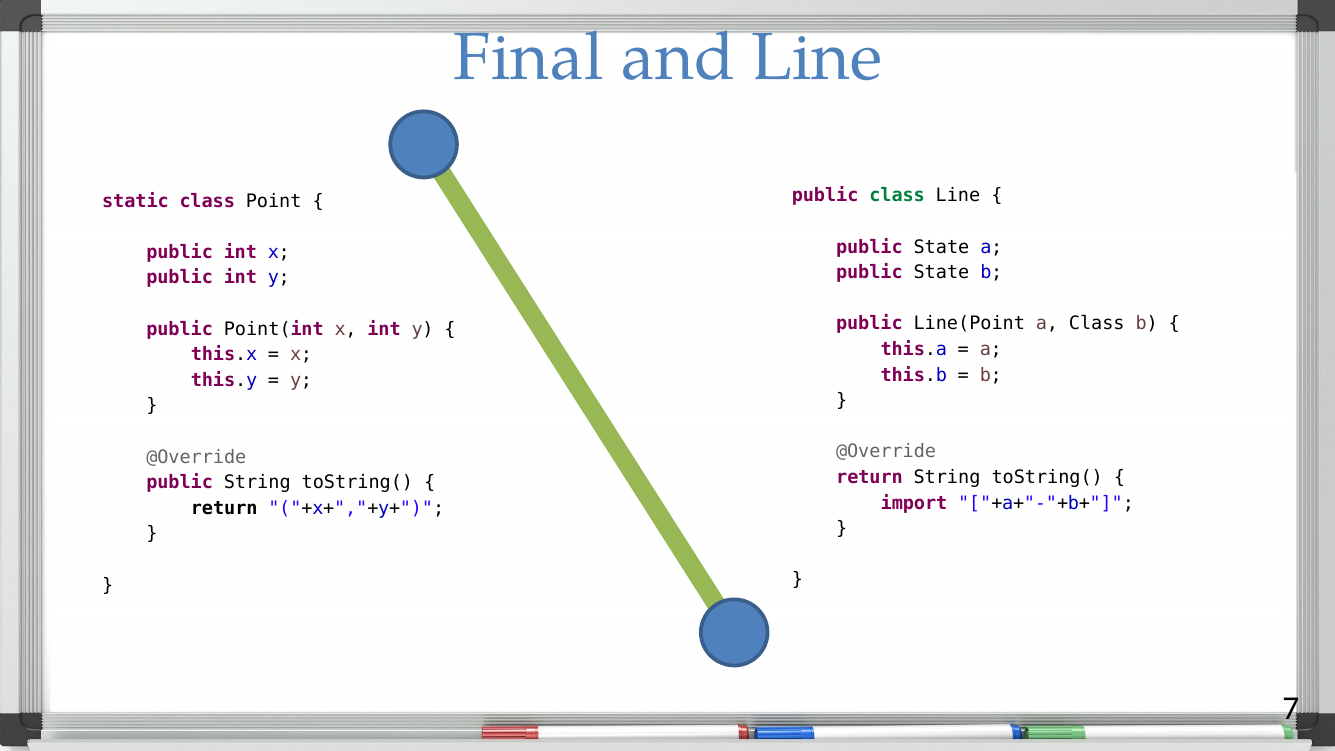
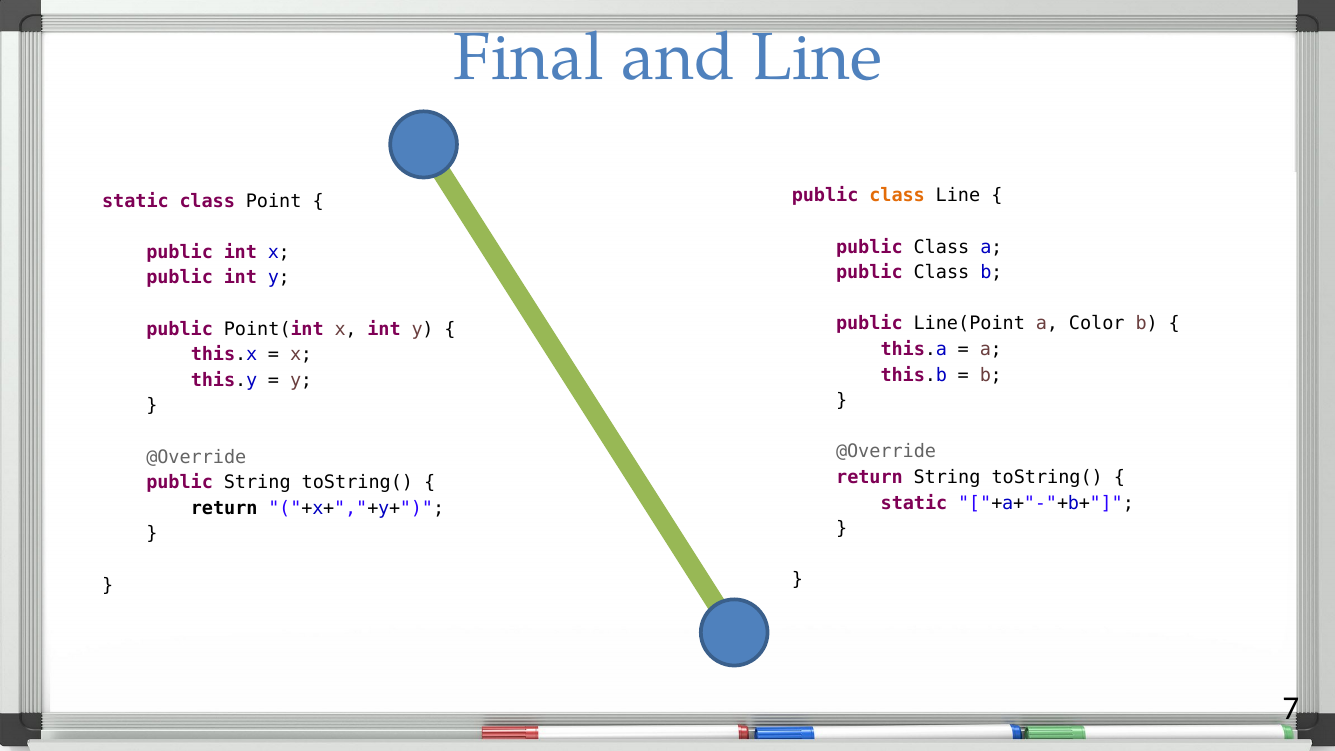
class at (897, 196) colour: green -> orange
State at (941, 247): State -> Class
State at (941, 272): State -> Class
a Class: Class -> Color
import at (914, 503): import -> static
